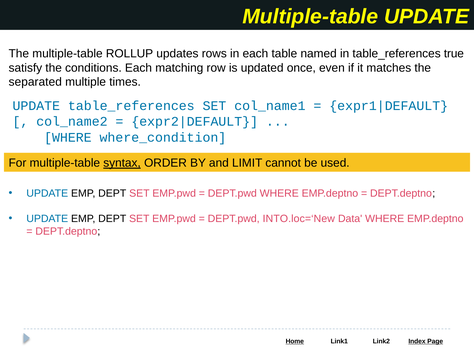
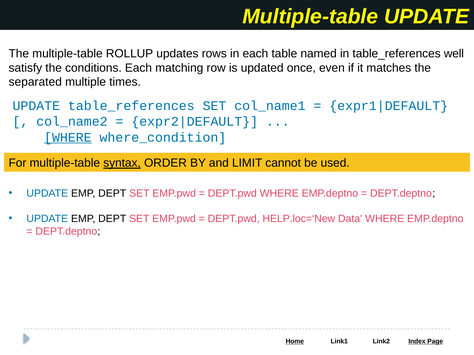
true: true -> well
WHERE at (68, 138) underline: none -> present
INTO.loc=‘New: INTO.loc=‘New -> HELP.loc=‘New
